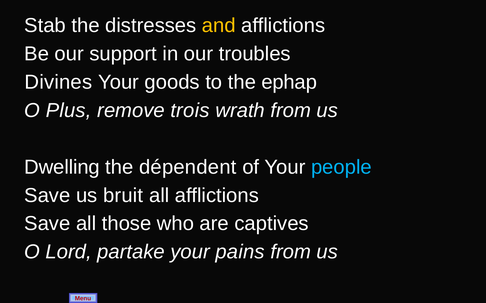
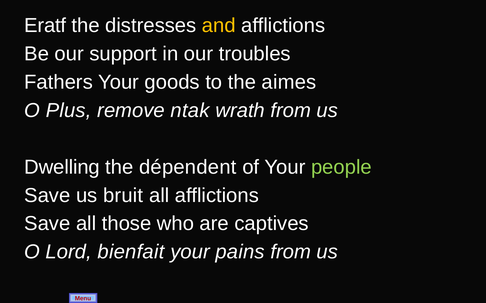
Stab: Stab -> Eratf
Divines: Divines -> Fathers
ephap: ephap -> aimes
trois: trois -> ntak
people colour: light blue -> light green
partake: partake -> bienfait
